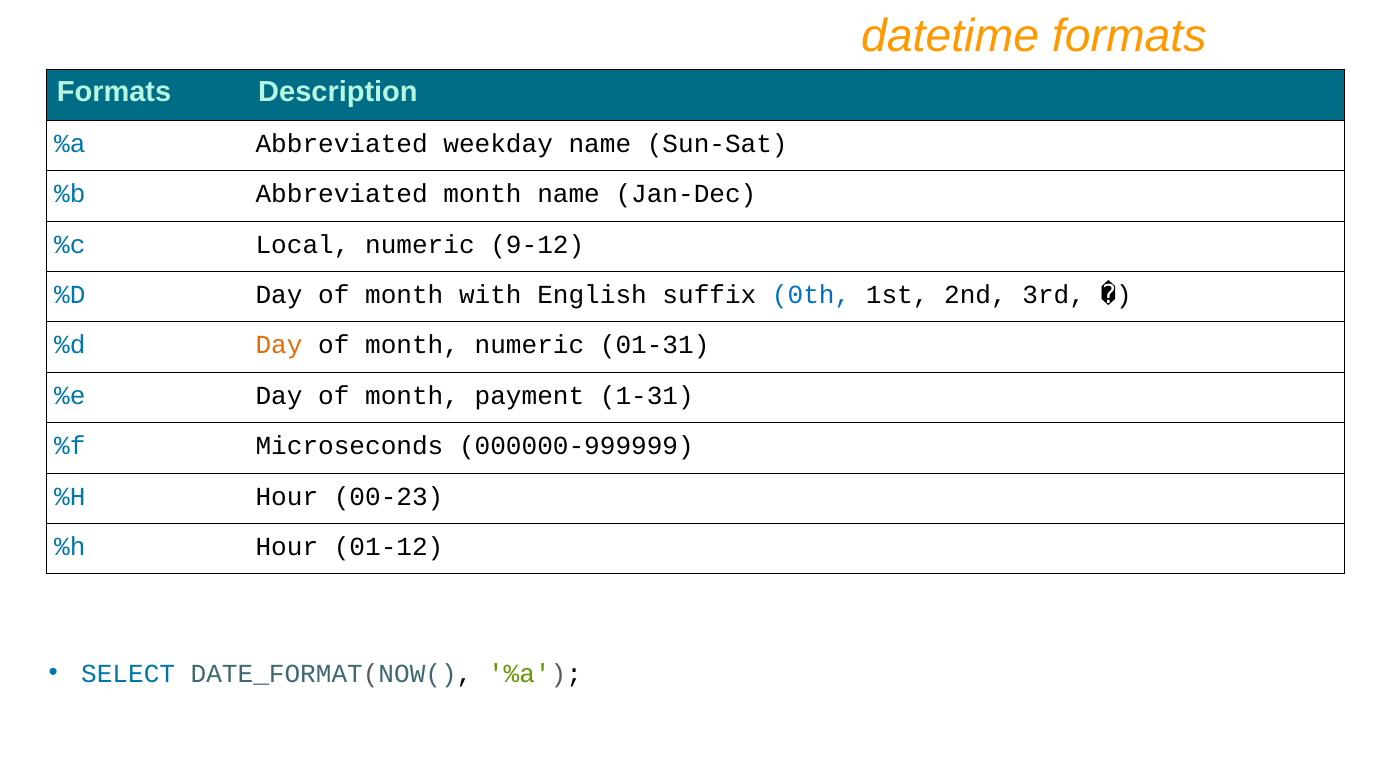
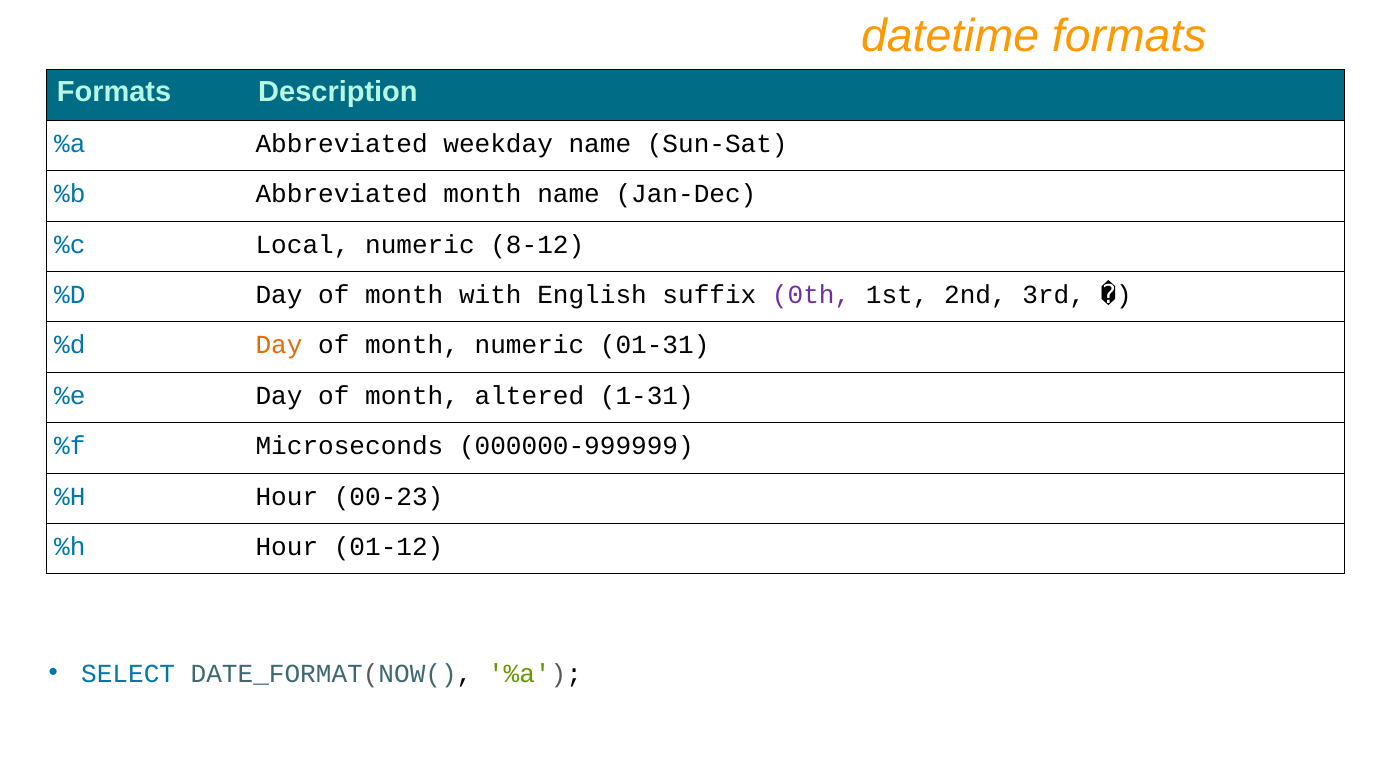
9-12: 9-12 -> 8-12
0th colour: blue -> purple
payment: payment -> altered
